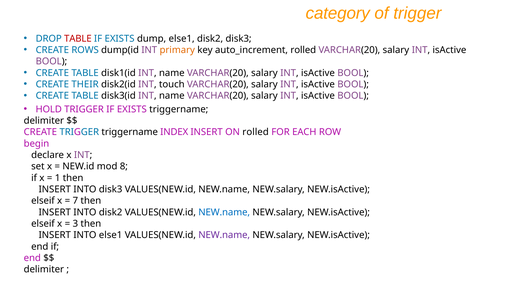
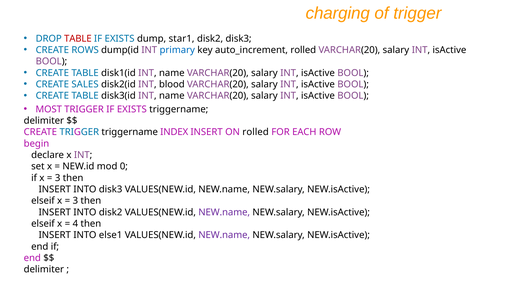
category: category -> charging
dump else1: else1 -> star1
primary colour: orange -> blue
THEIR: THEIR -> SALES
touch: touch -> blood
HOLD: HOLD -> MOST
8: 8 -> 0
1 at (58, 178): 1 -> 3
7 at (75, 201): 7 -> 3
NEW.name at (224, 212) colour: blue -> purple
3: 3 -> 4
